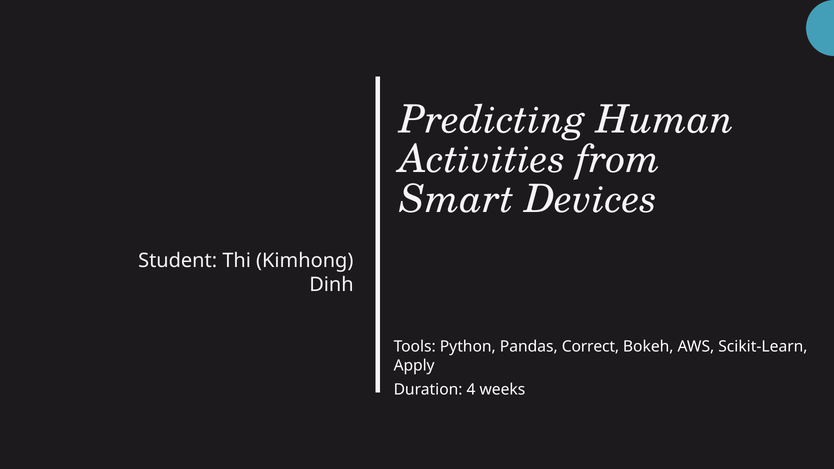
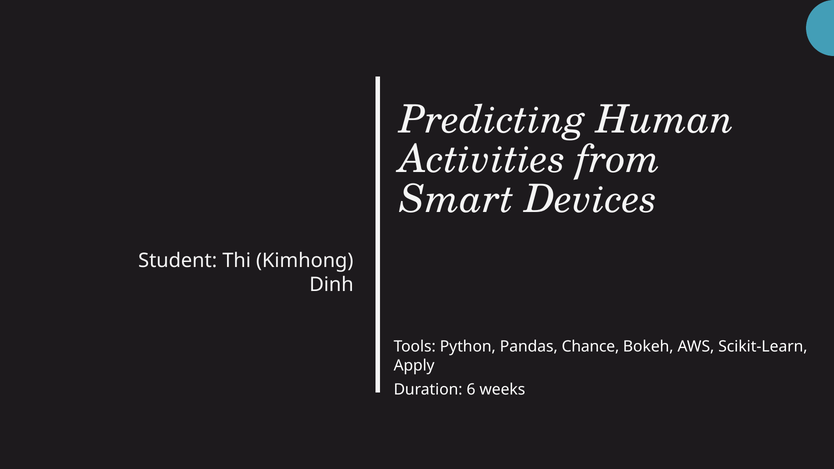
Correct: Correct -> Chance
4: 4 -> 6
